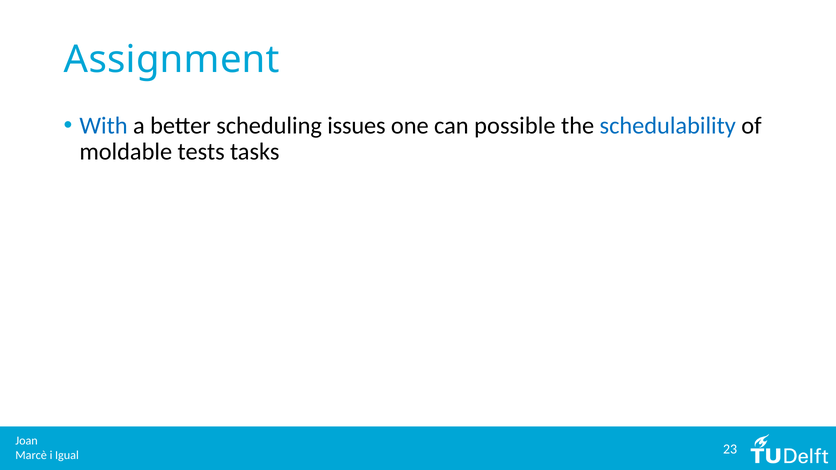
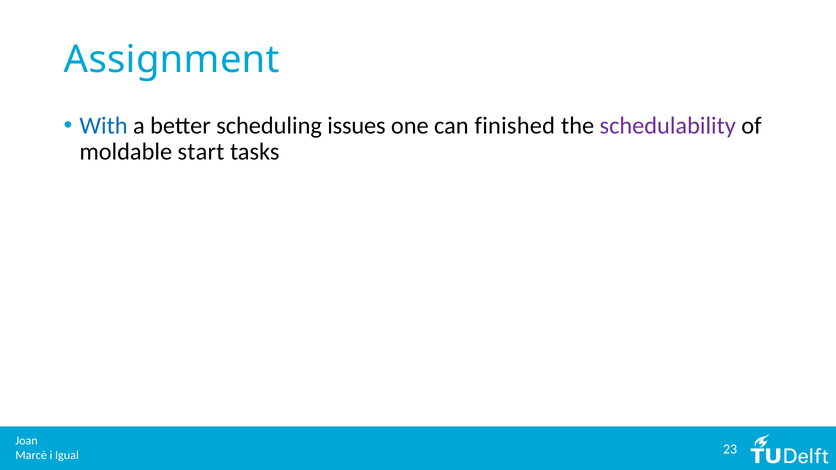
possible: possible -> finished
schedulability colour: blue -> purple
tests: tests -> start
